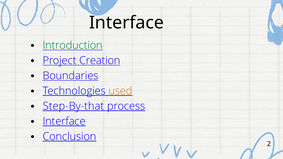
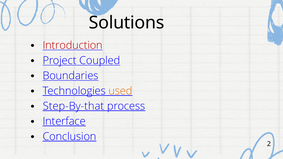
Interface at (126, 23): Interface -> Solutions
Introduction colour: green -> red
Creation: Creation -> Coupled
